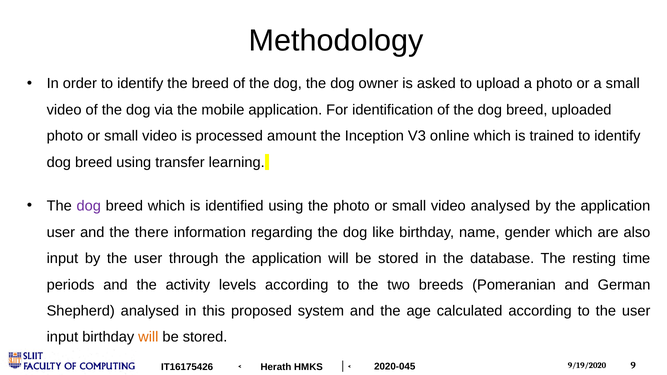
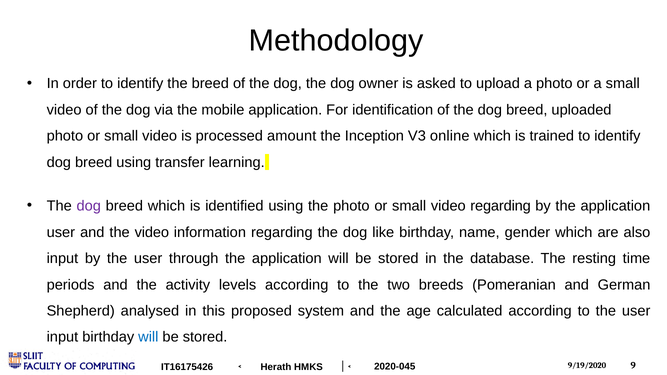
video analysed: analysed -> regarding
the there: there -> video
will at (148, 337) colour: orange -> blue
